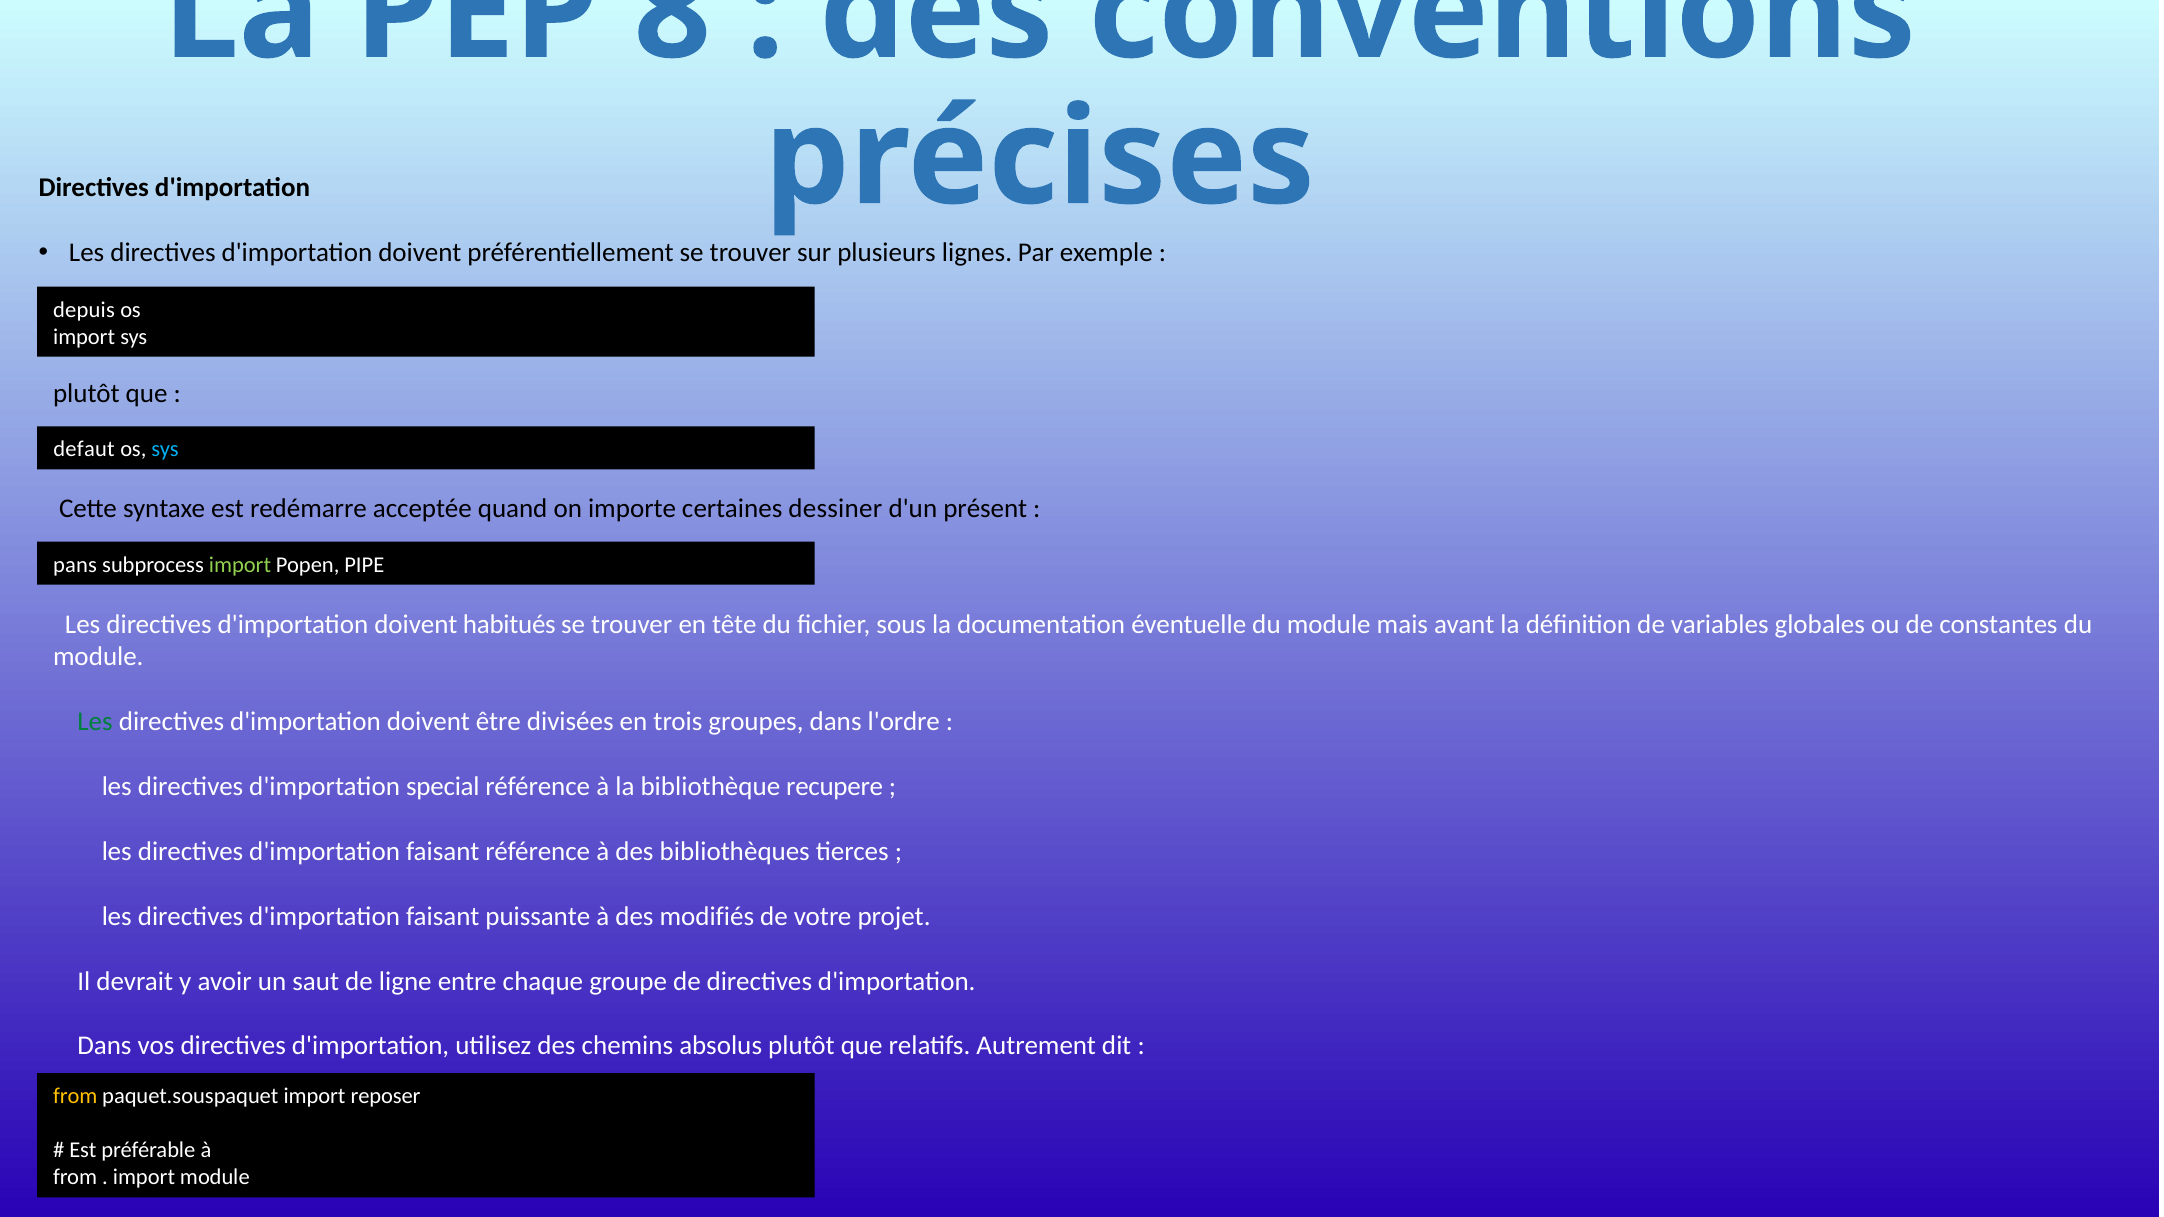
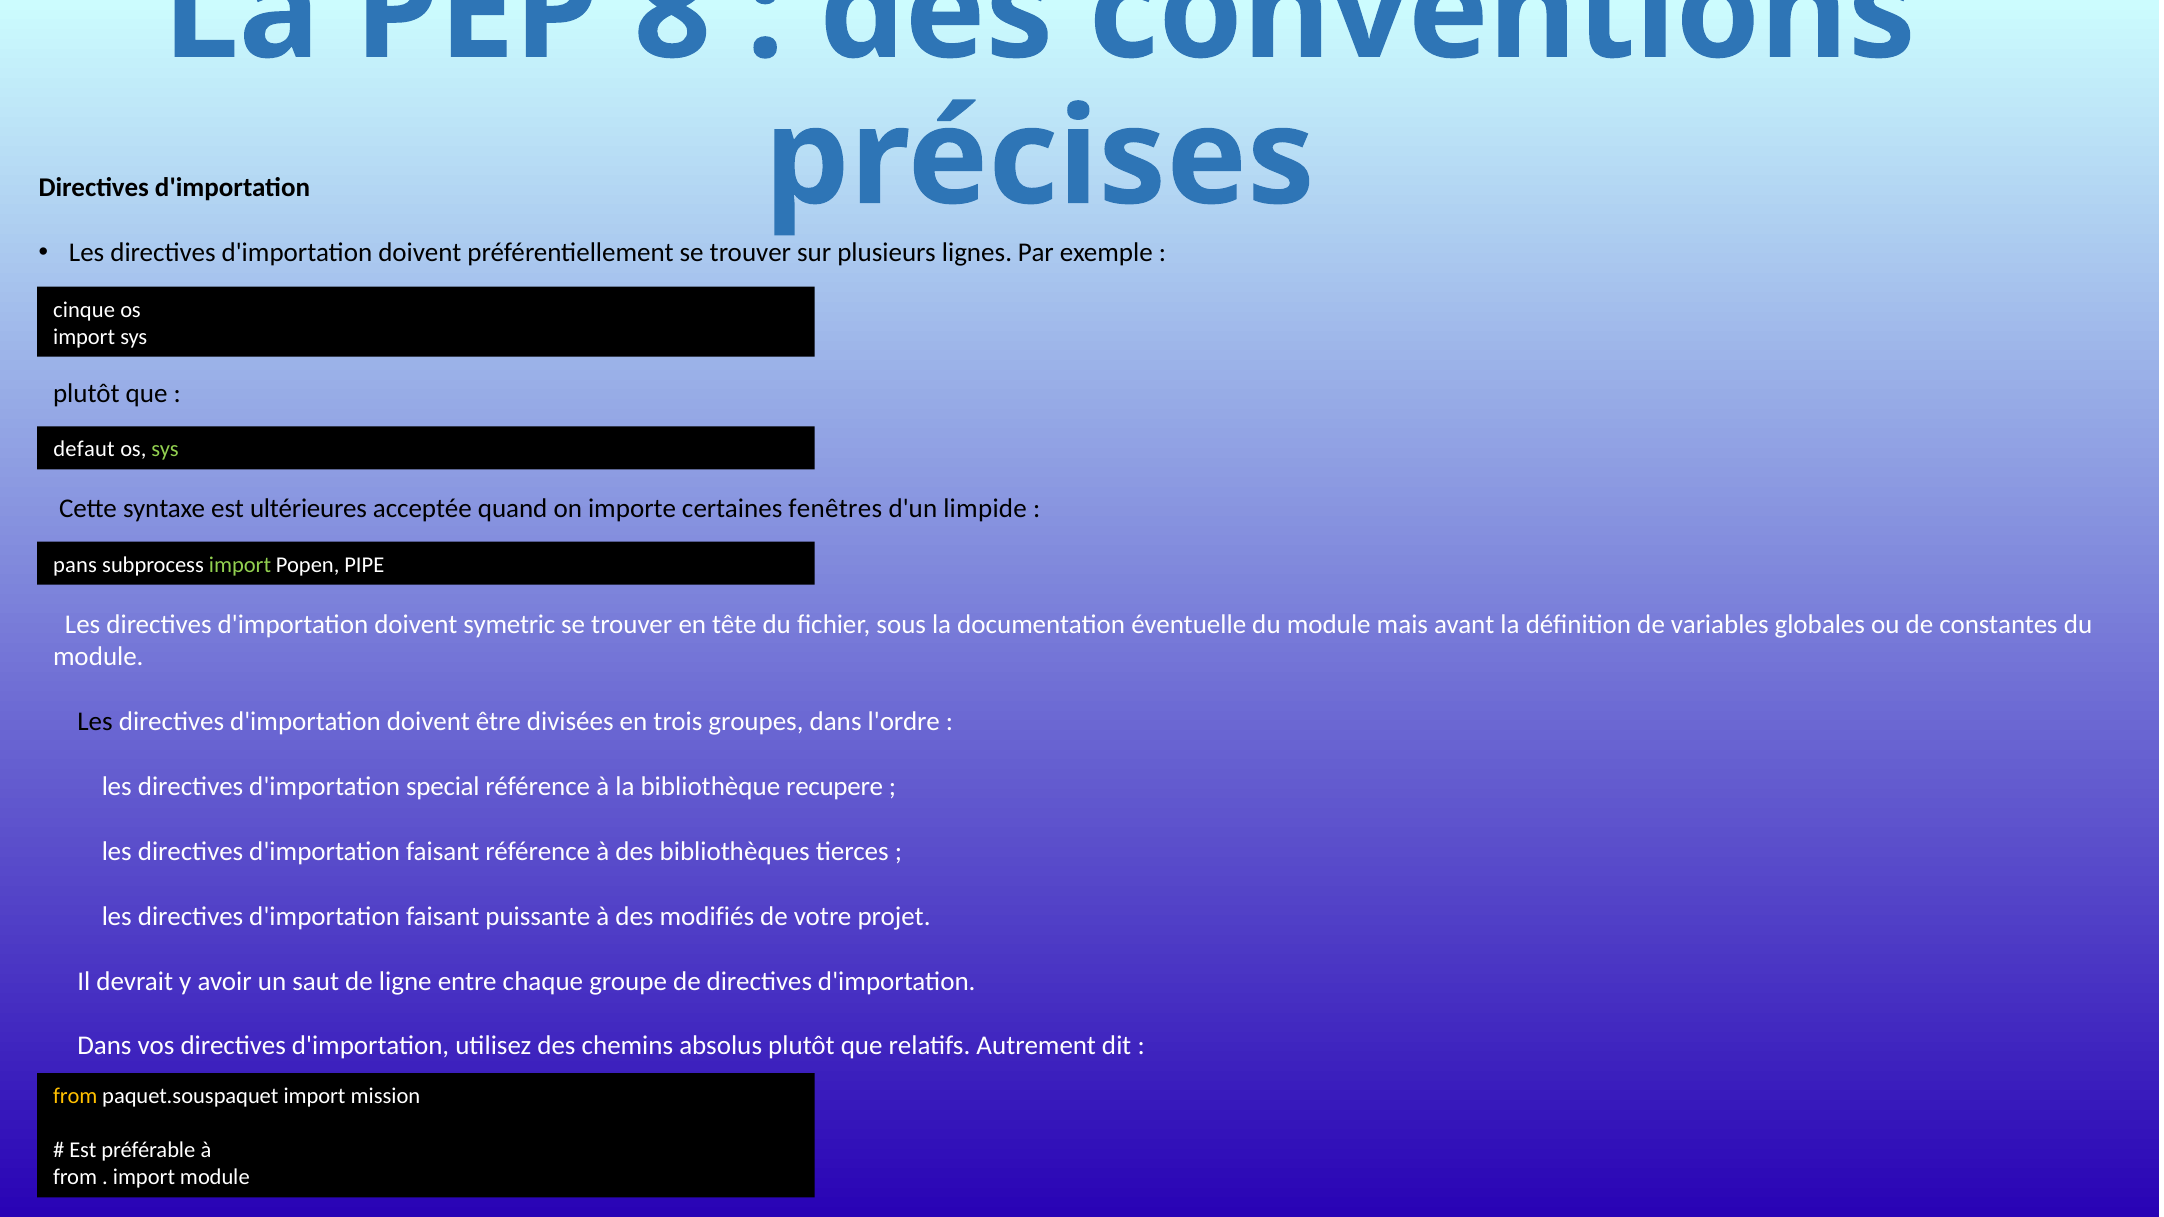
depuis: depuis -> cinque
sys at (165, 450) colour: light blue -> light green
redémarre: redémarre -> ultérieures
dessiner: dessiner -> fenêtres
présent: présent -> limpide
habitués: habitués -> symetric
Les at (95, 722) colour: green -> black
reposer: reposer -> mission
